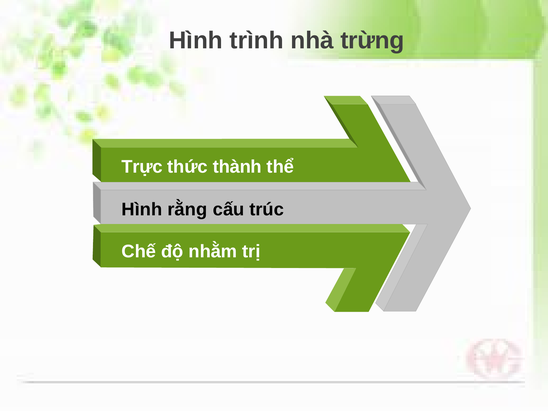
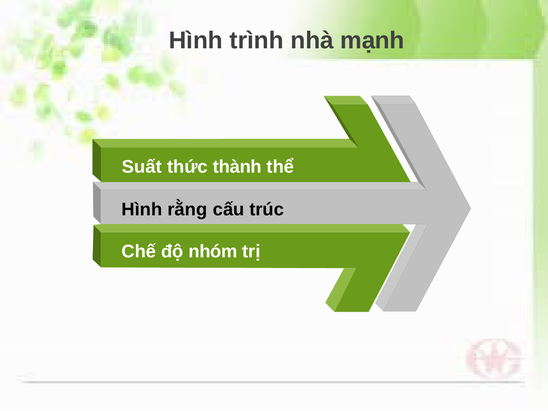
trừng: trừng -> mạnh
Trực: Trực -> Suất
nhằm: nhằm -> nhóm
